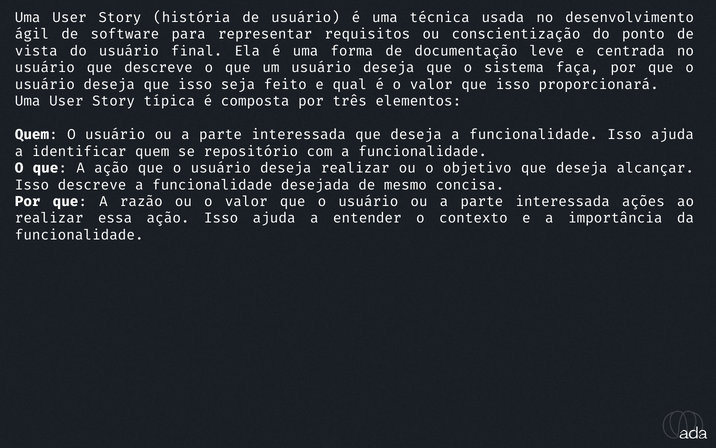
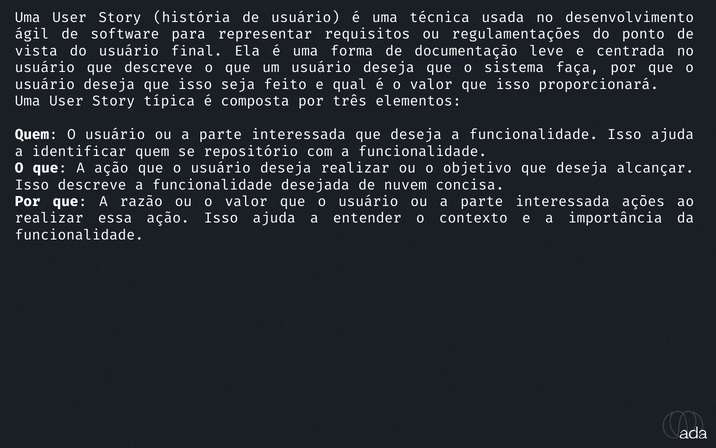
conscientização: conscientização -> regulamentações
mesmo: mesmo -> nuvem
